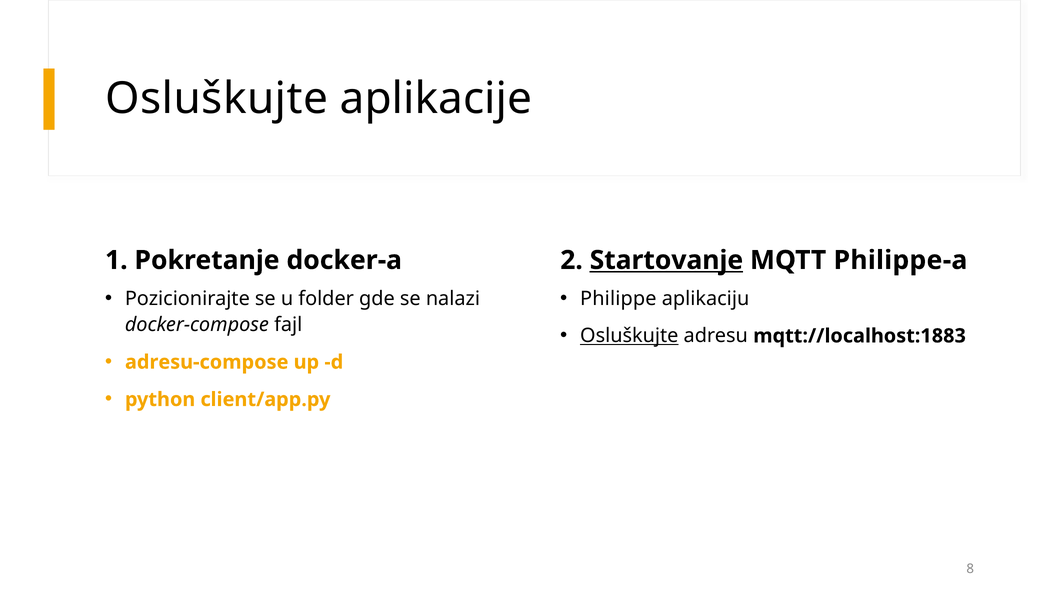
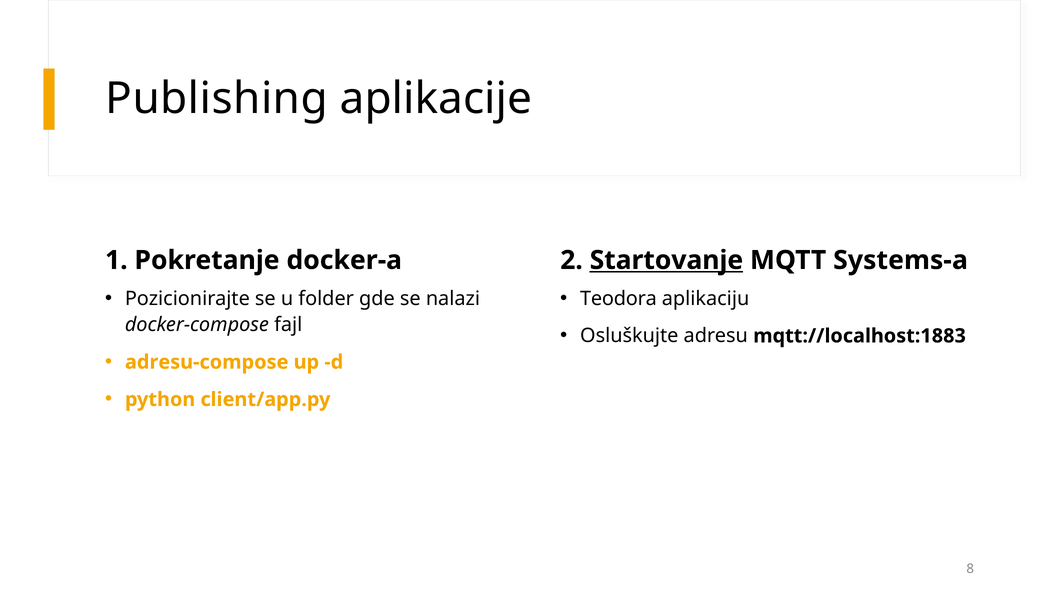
Osluškujte at (217, 99): Osluškujte -> Publishing
Philippe-a: Philippe-a -> Systems-a
Philippe: Philippe -> Teodora
Osluškujte at (629, 336) underline: present -> none
